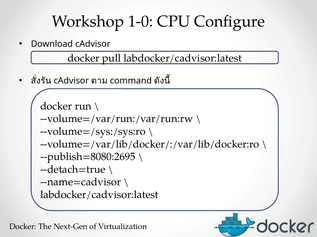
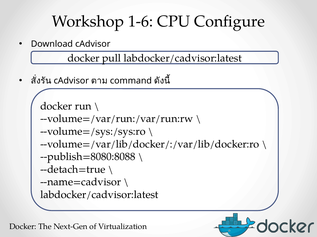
1-0: 1-0 -> 1-6
--publish=8080:2695: --publish=8080:2695 -> --publish=8080:8088
